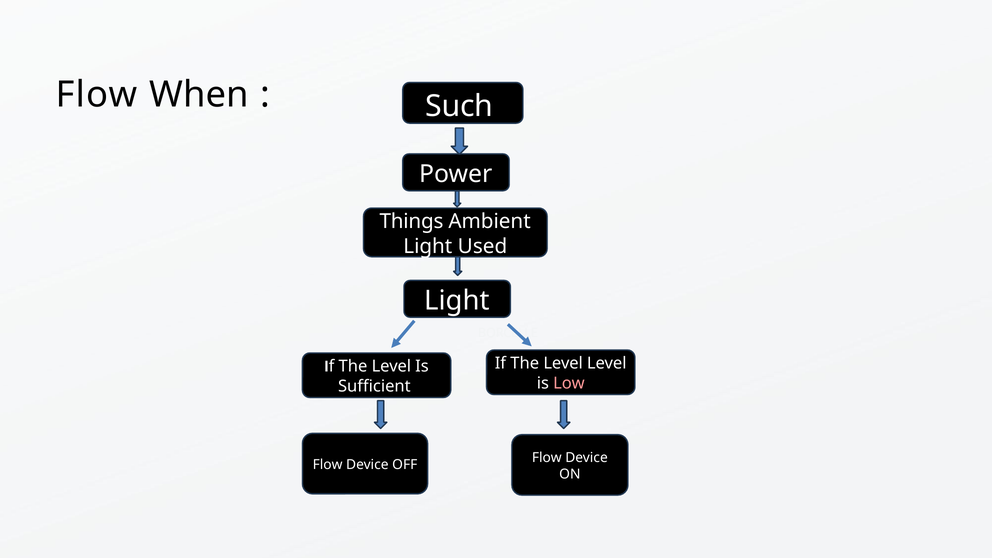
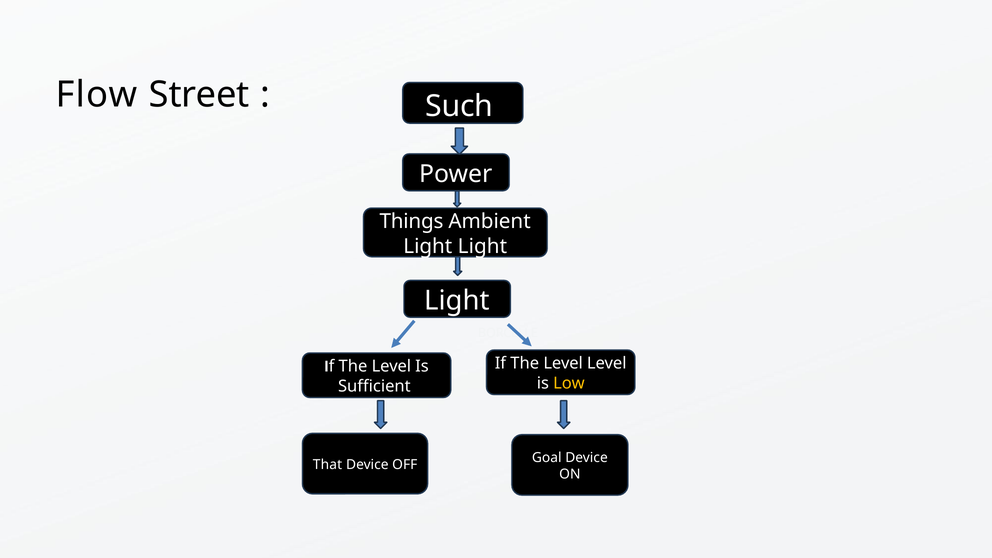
When: When -> Street
Used at (482, 246): Used -> Light
Low colour: pink -> yellow
Flow at (547, 458): Flow -> Goal
Flow at (328, 465): Flow -> That
